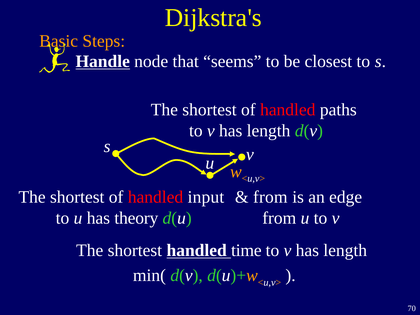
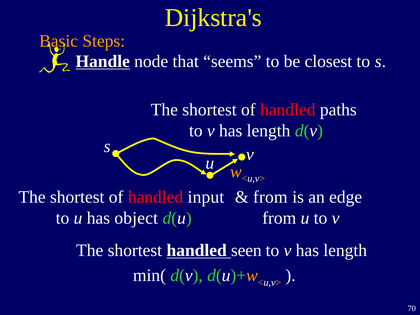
theory: theory -> object
time: time -> seen
